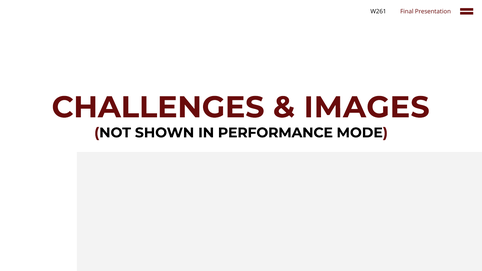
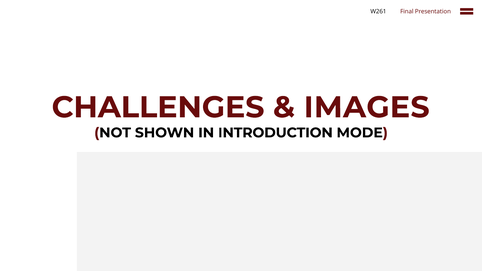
PERFORMANCE: PERFORMANCE -> INTRODUCTION
